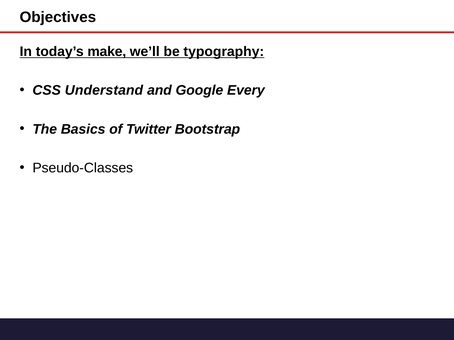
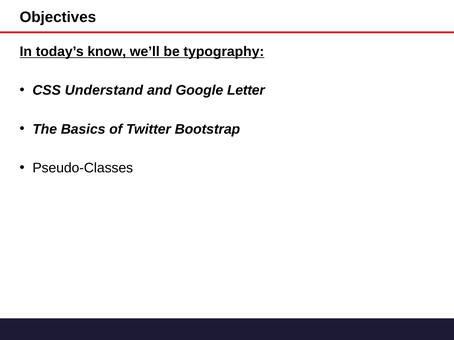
make: make -> know
Every: Every -> Letter
